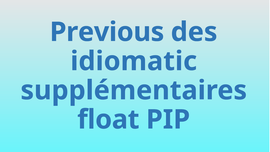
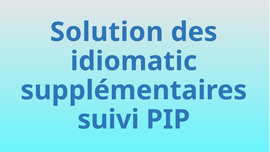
Previous: Previous -> Solution
float: float -> suivi
